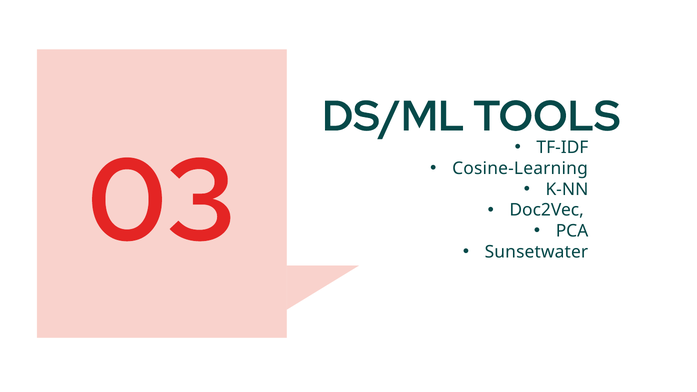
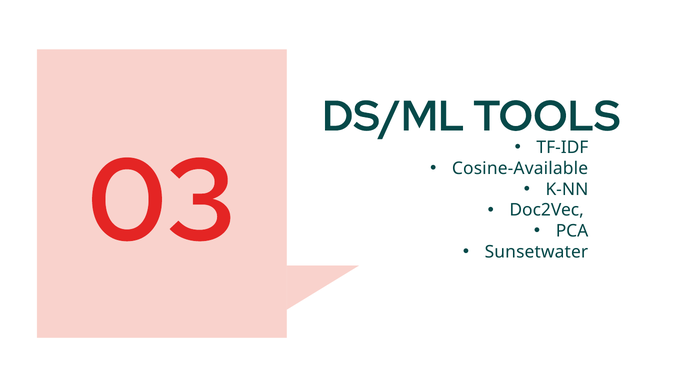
Cosine-Learning: Cosine-Learning -> Cosine-Available
